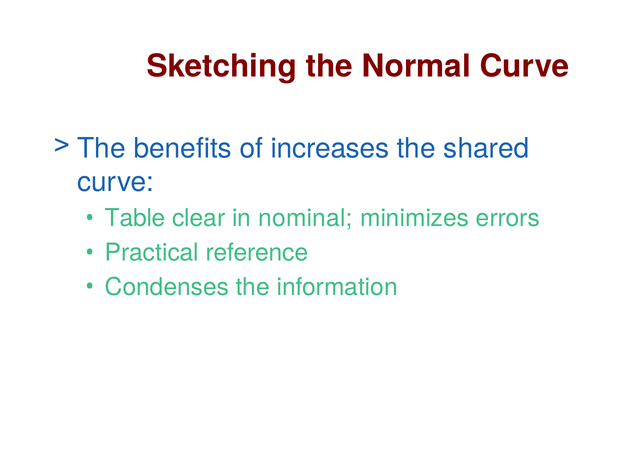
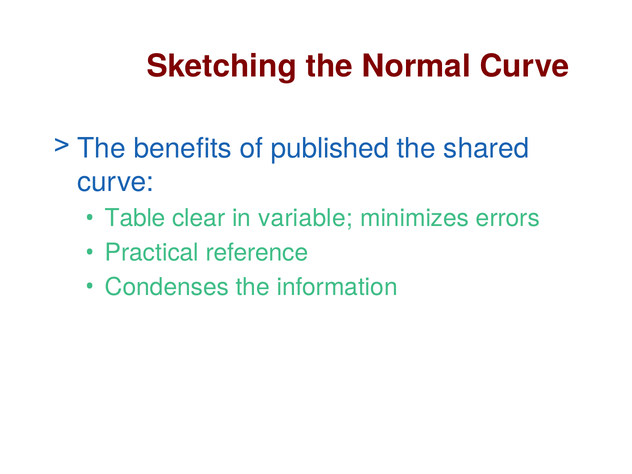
increases: increases -> published
nominal: nominal -> variable
